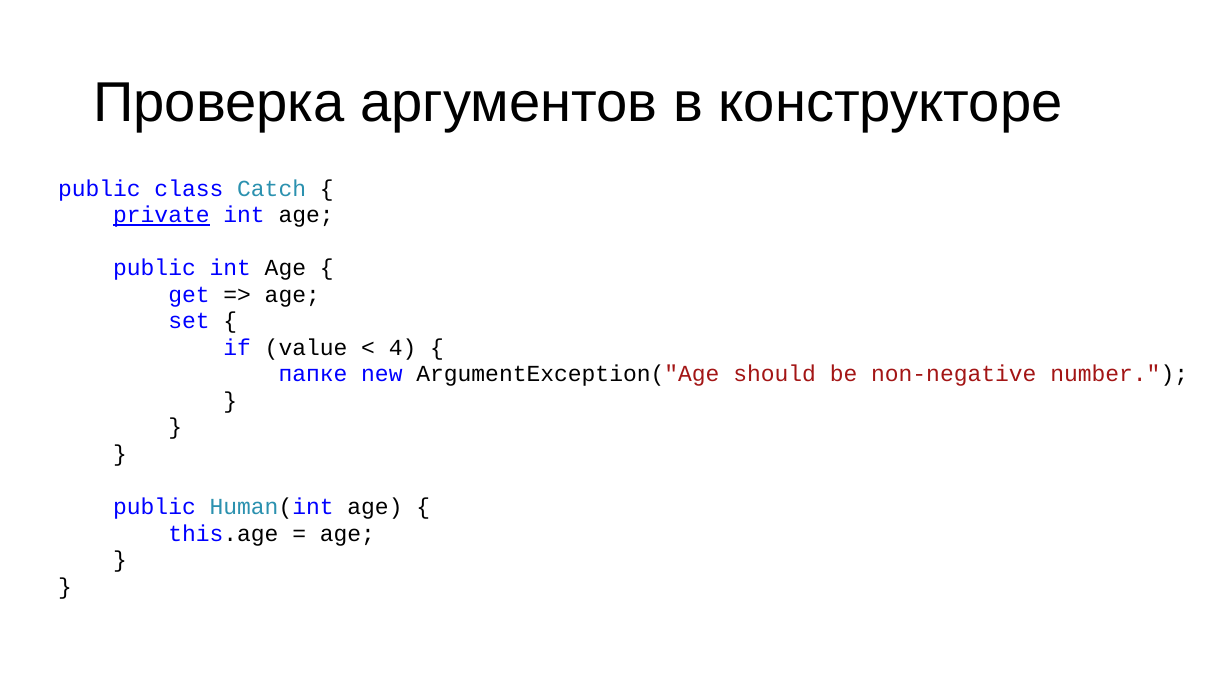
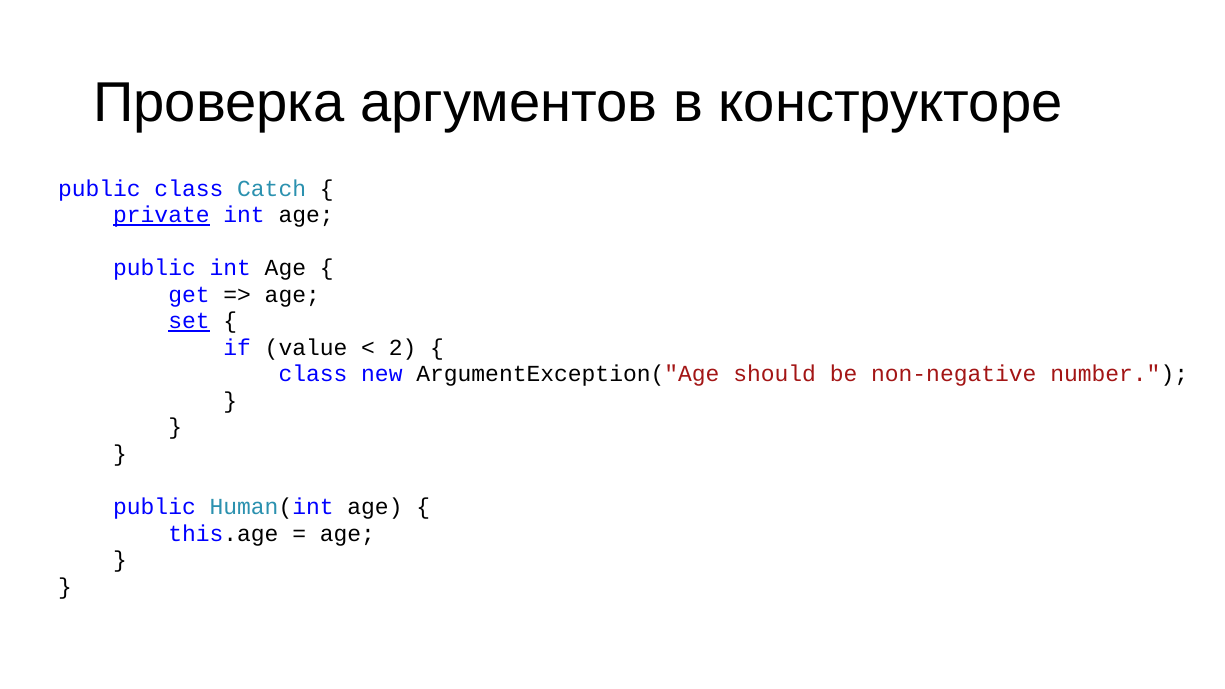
set underline: none -> present
4: 4 -> 2
папке at (313, 374): папке -> class
